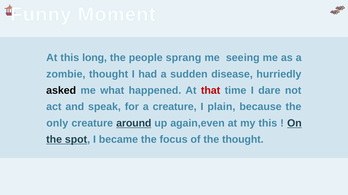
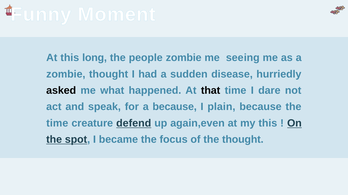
people sprang: sprang -> zombie
that colour: red -> black
a creature: creature -> because
only at (57, 124): only -> time
around: around -> defend
